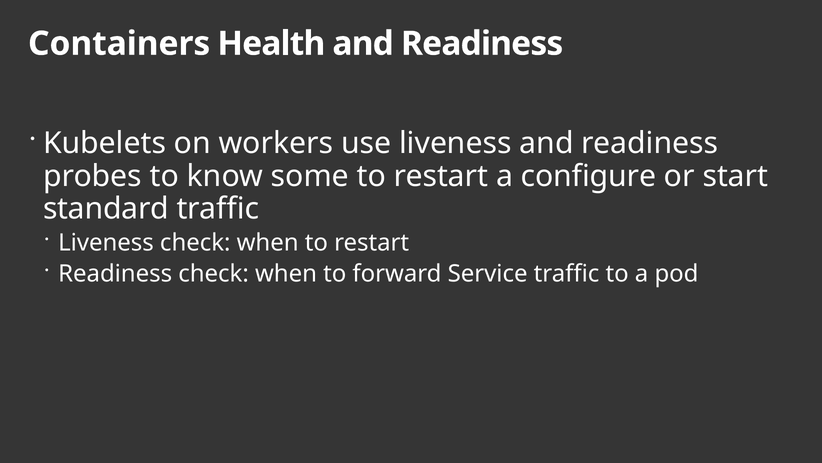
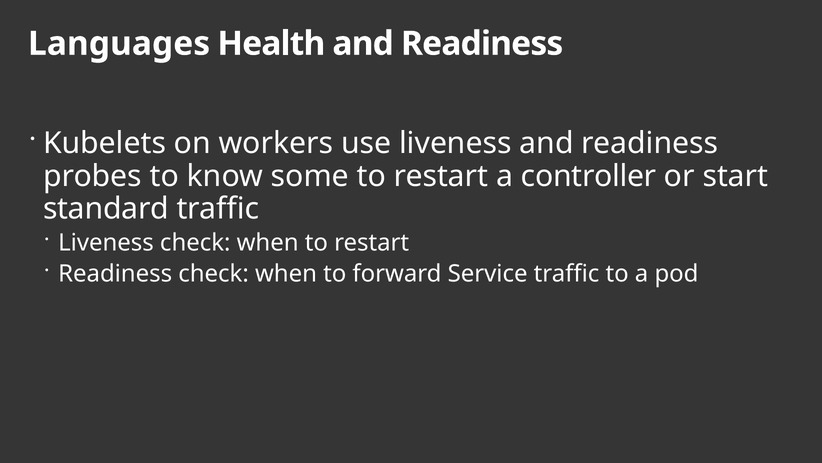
Containers: Containers -> Languages
configure: configure -> controller
